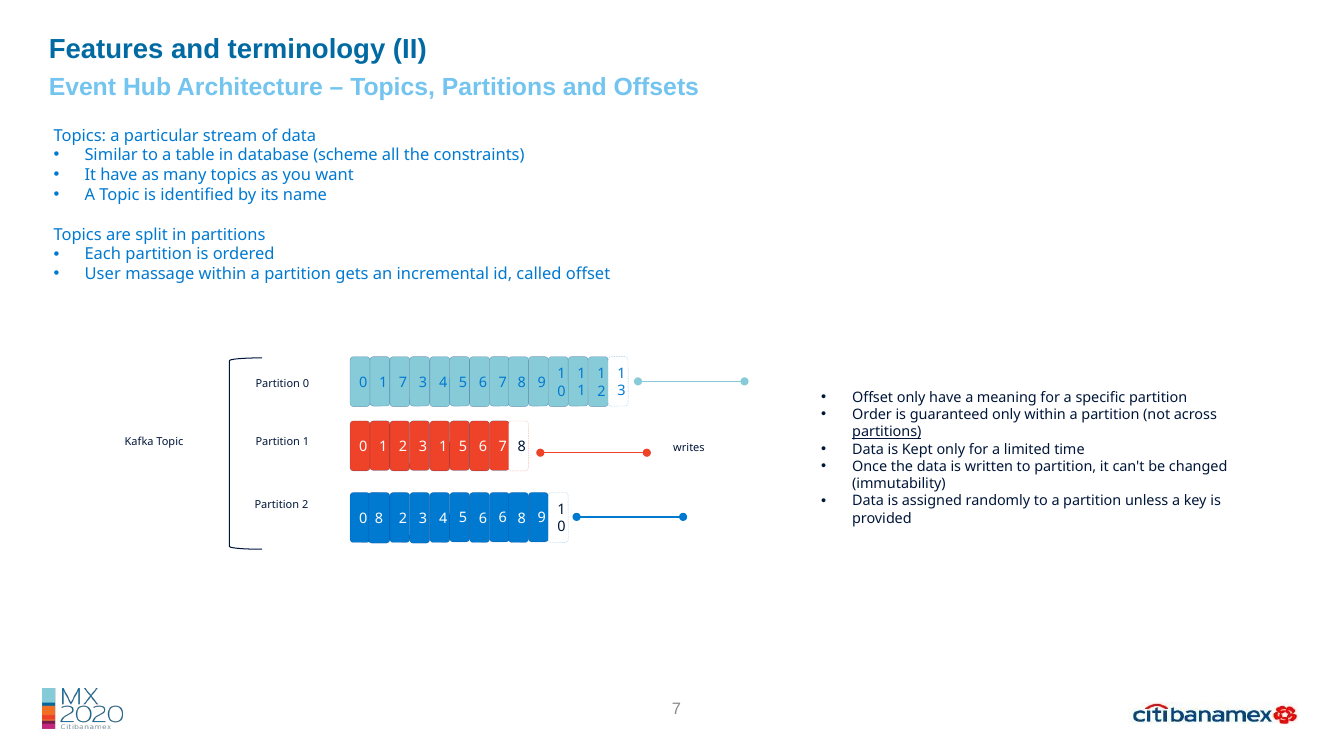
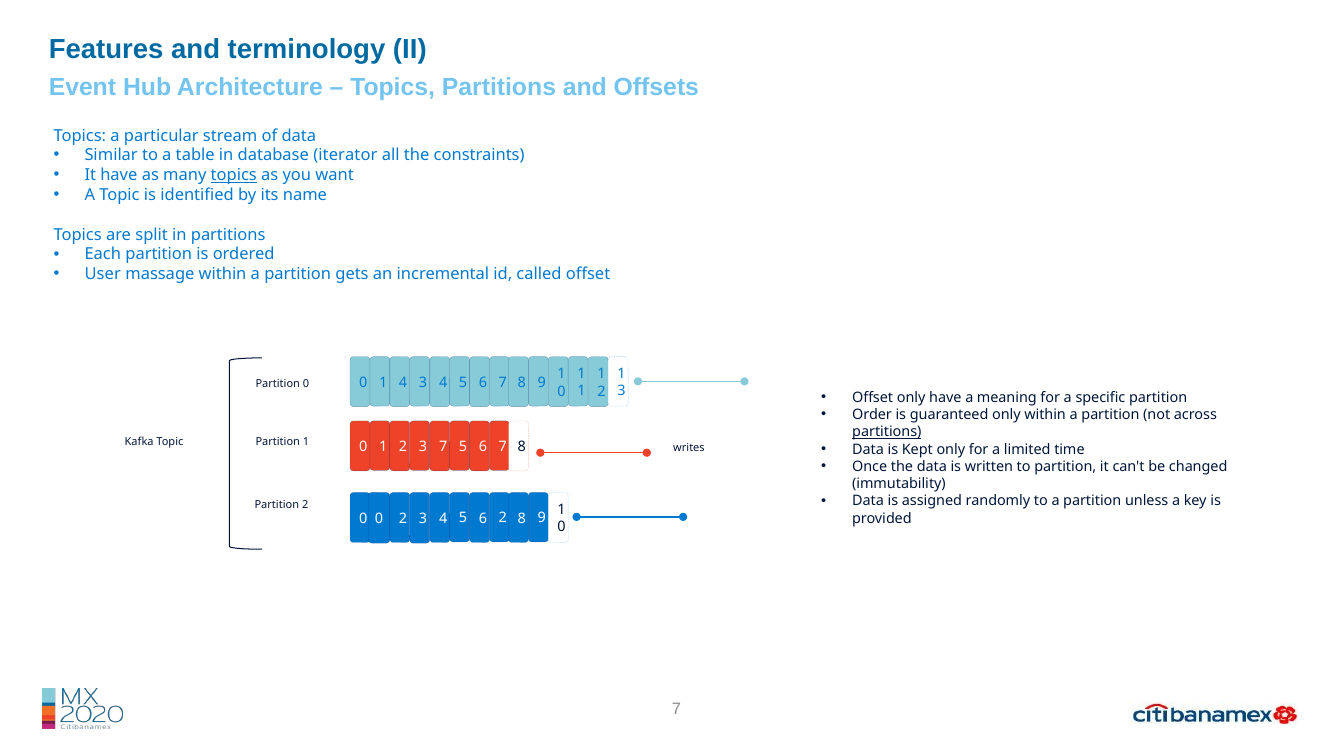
scheme: scheme -> iterator
topics at (234, 175) underline: none -> present
1 7: 7 -> 4
3 1: 1 -> 7
0 8: 8 -> 0
6 6: 6 -> 2
